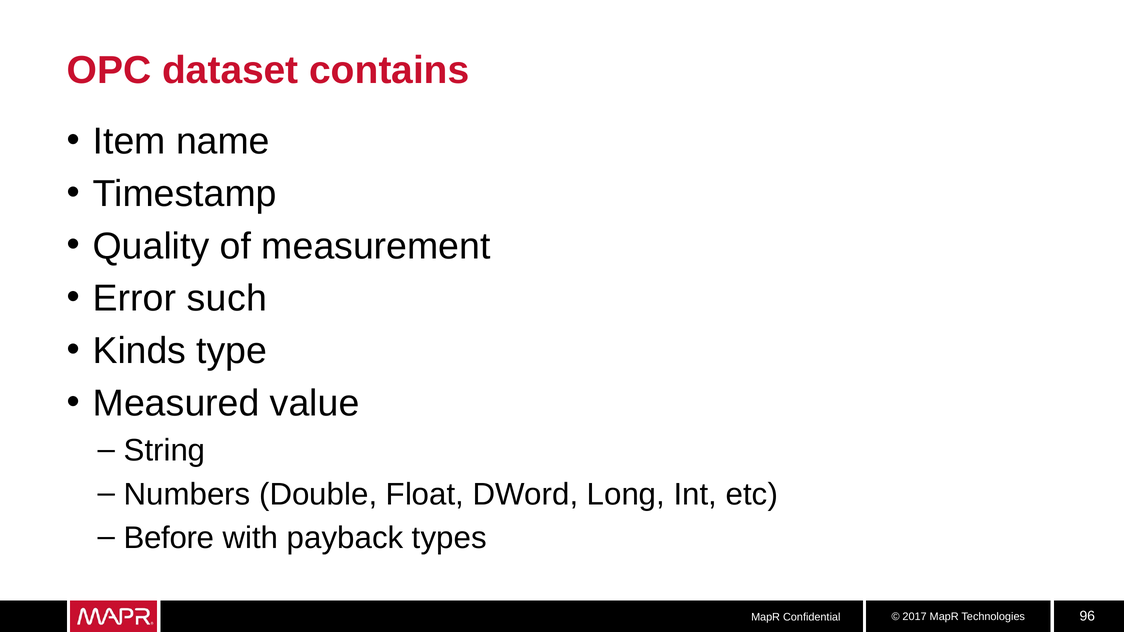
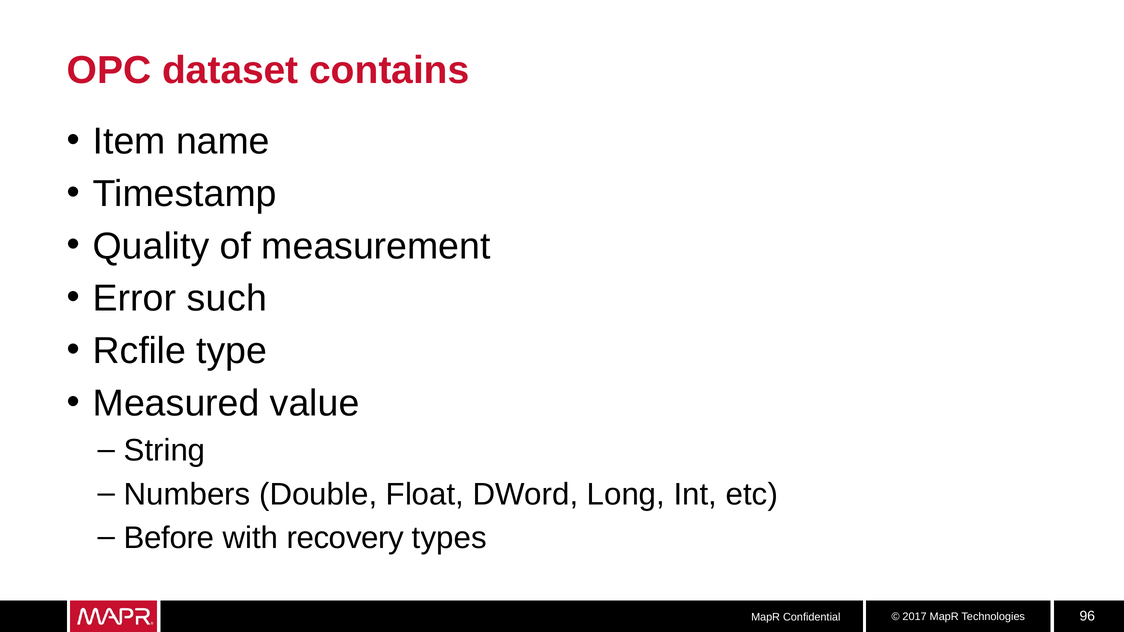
Kinds: Kinds -> Rcfile
payback: payback -> recovery
